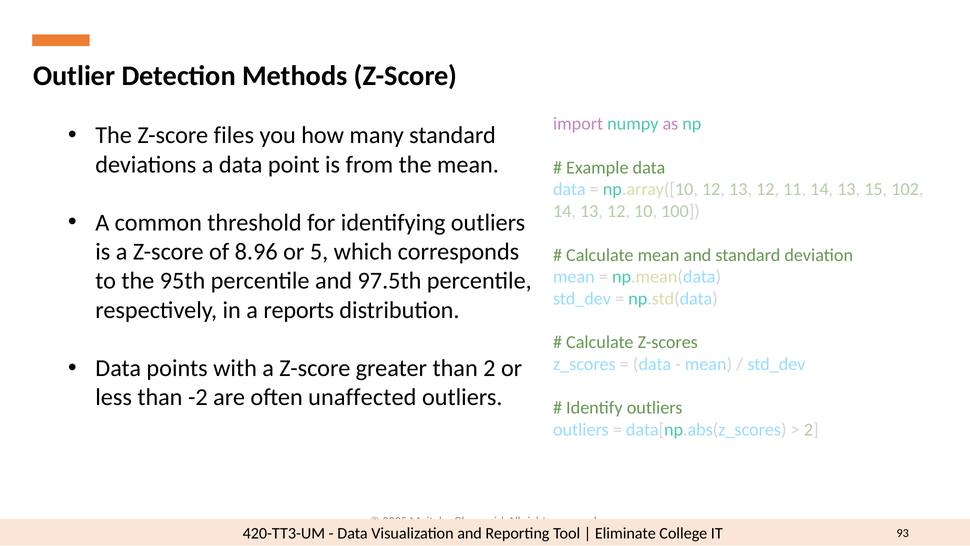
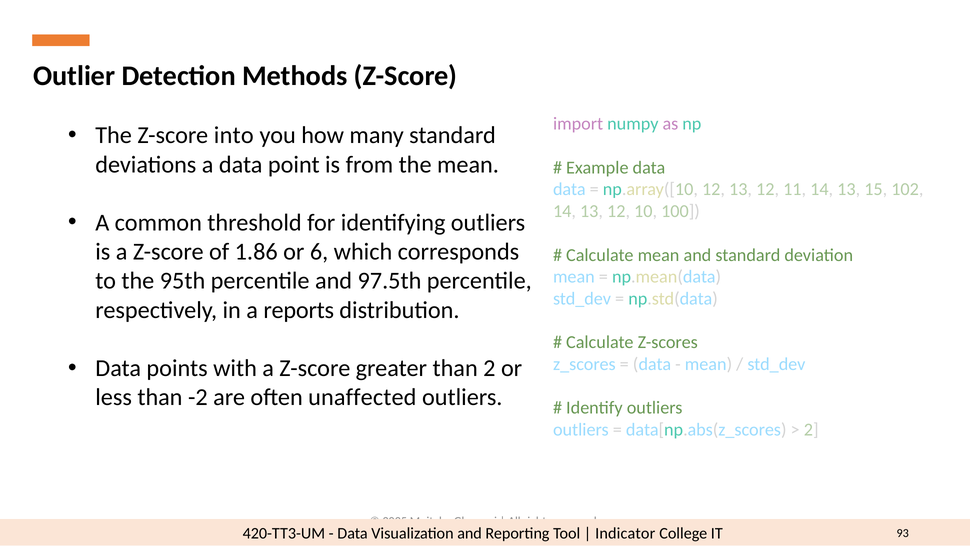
files: files -> into
8.96: 8.96 -> 1.86
5: 5 -> 6
Eliminate: Eliminate -> Indicator
